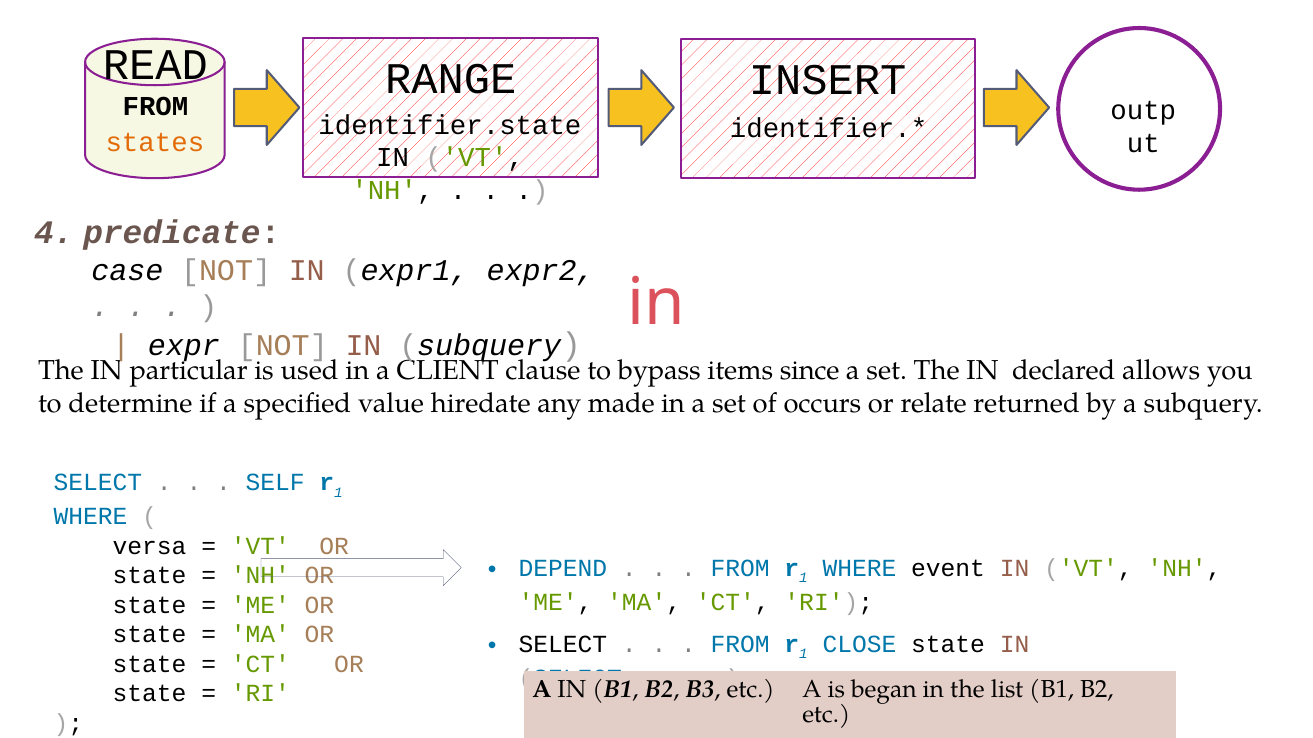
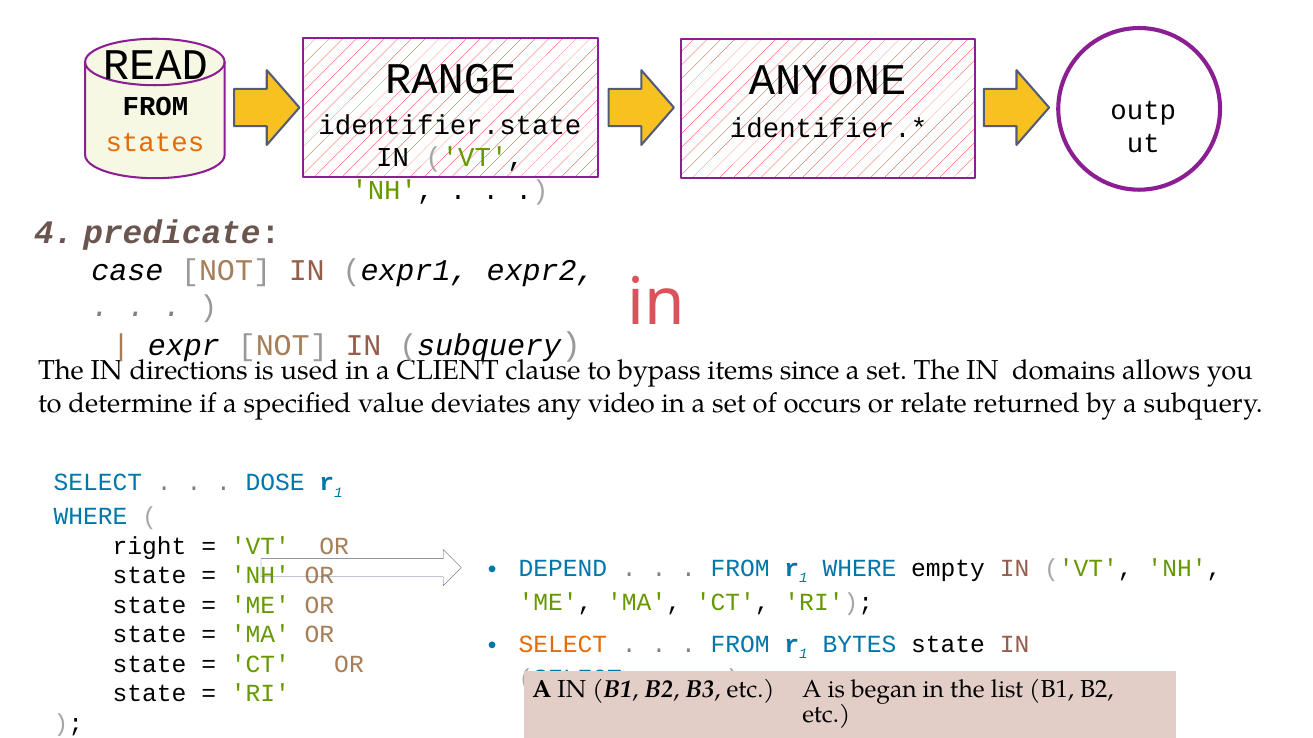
INSERT: INSERT -> ANYONE
particular: particular -> directions
declared: declared -> domains
hiredate: hiredate -> deviates
made: made -> video
SELF: SELF -> DOSE
versa: versa -> right
event: event -> empty
SELECT at (563, 645) colour: black -> orange
CLOSE: CLOSE -> BYTES
